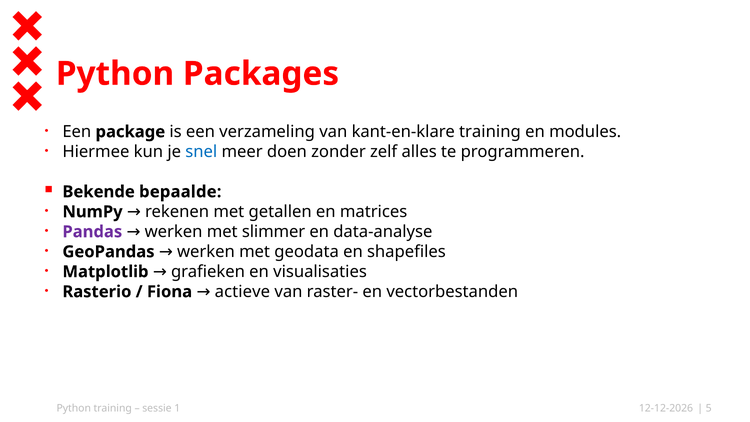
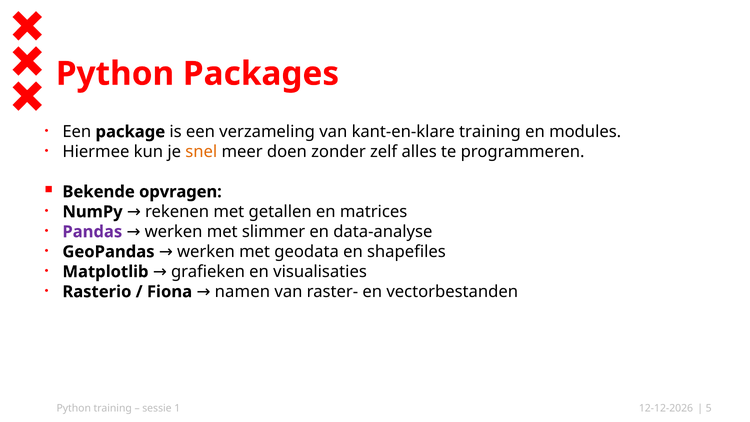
snel colour: blue -> orange
bepaalde: bepaalde -> opvragen
actieve: actieve -> namen
